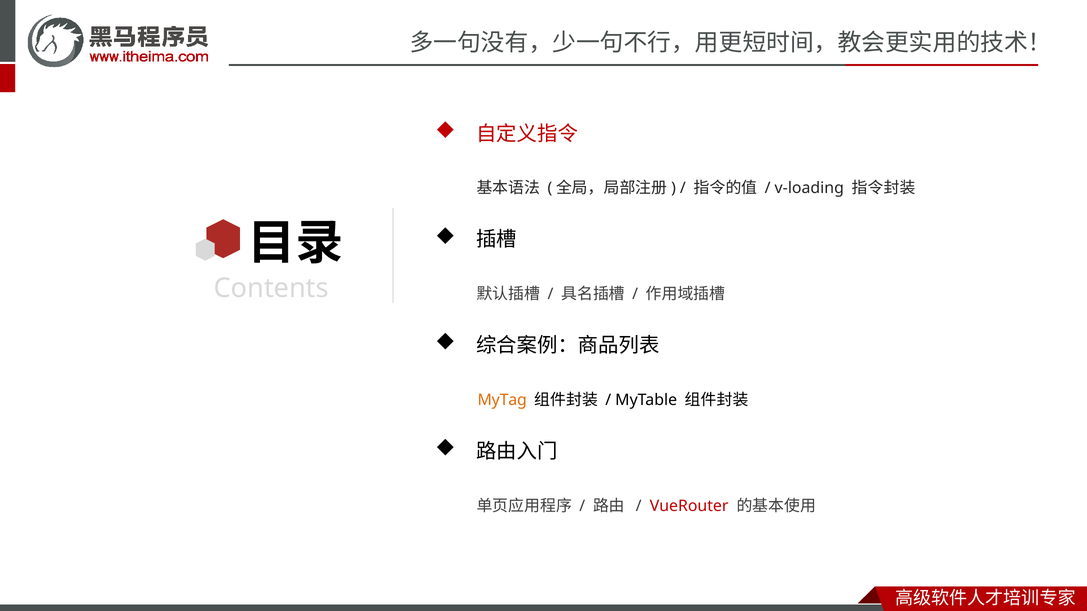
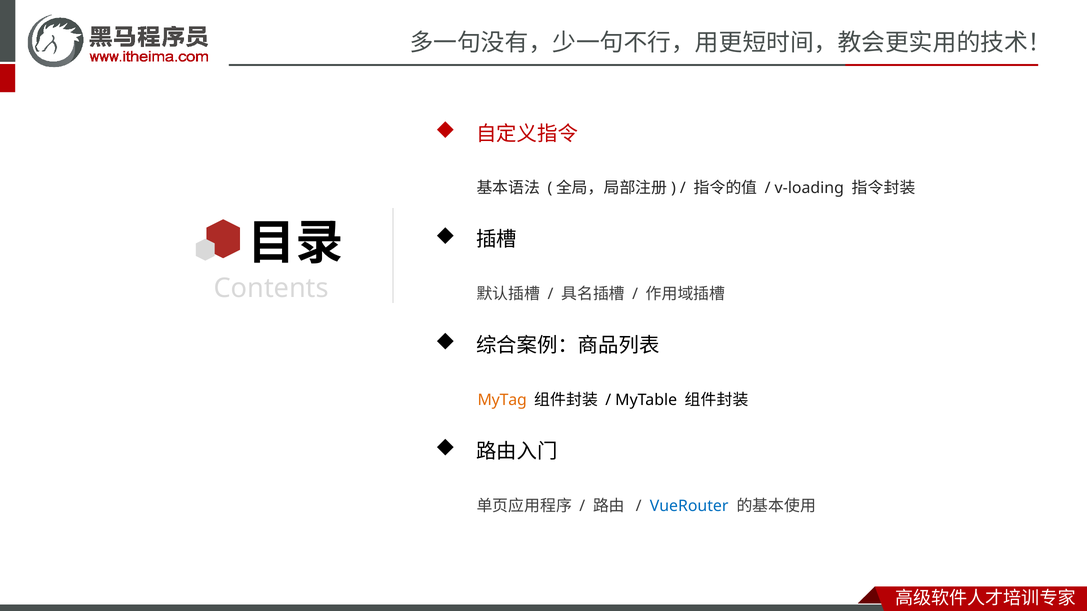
VueRouter colour: red -> blue
